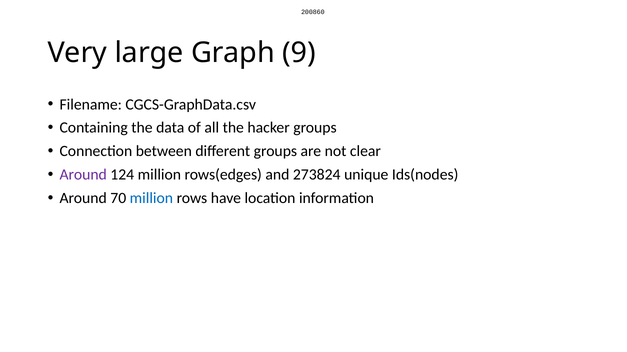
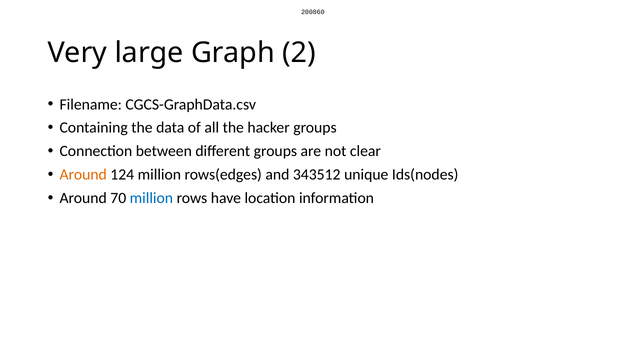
9: 9 -> 2
Around at (83, 175) colour: purple -> orange
273824: 273824 -> 343512
